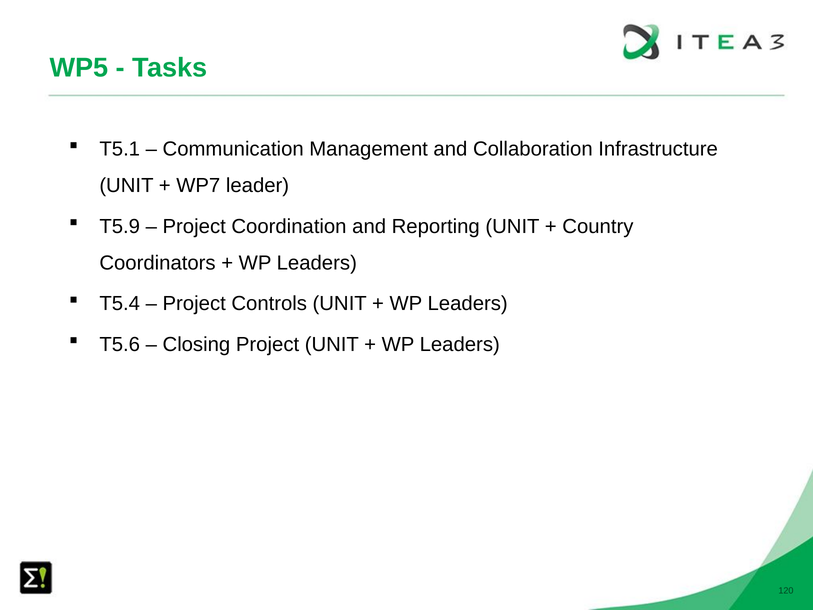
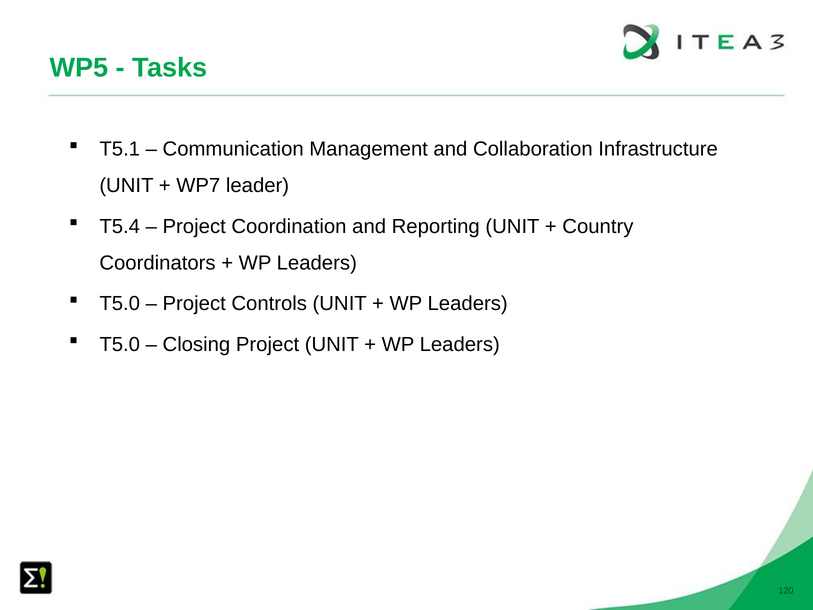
T5.9: T5.9 -> T5.4
T5.4 at (120, 304): T5.4 -> T5.0
T5.6 at (120, 344): T5.6 -> T5.0
